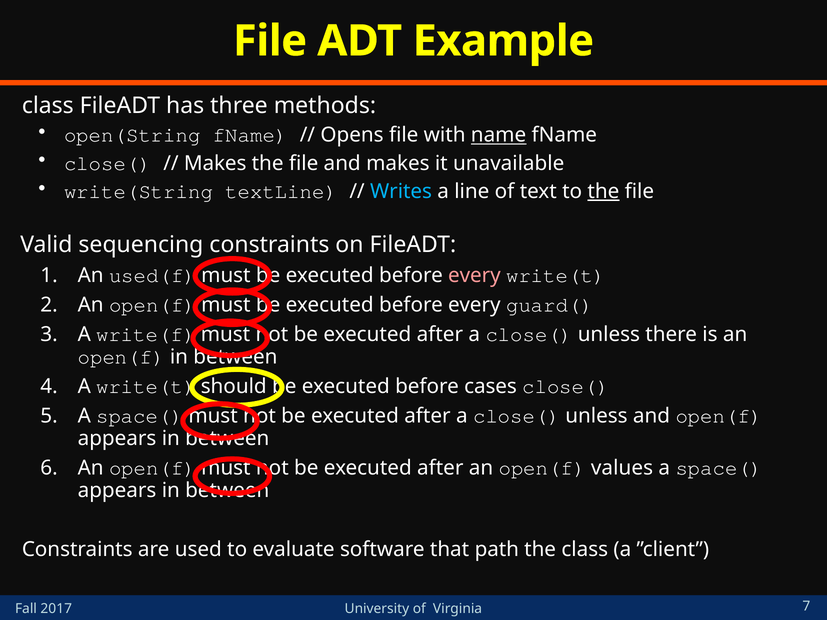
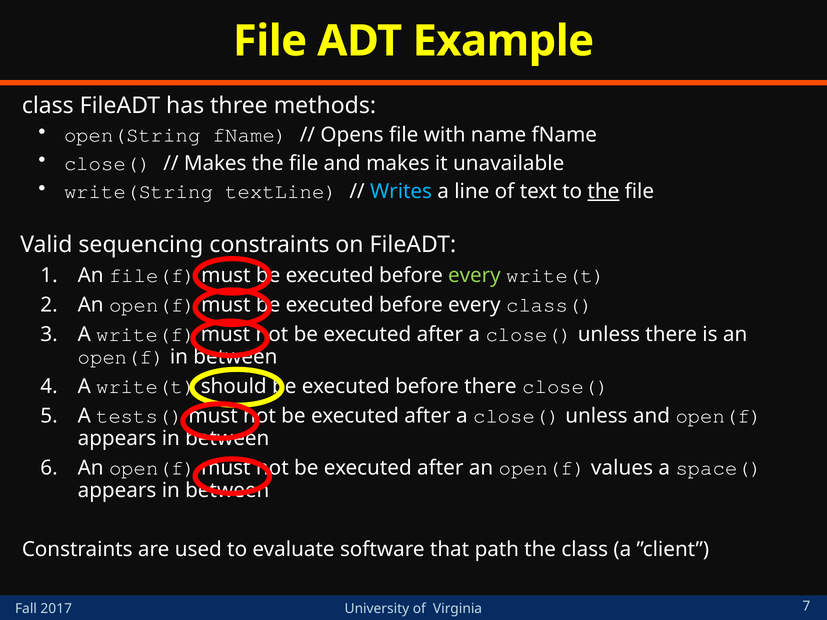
name underline: present -> none
used(f: used(f -> file(f
every at (474, 276) colour: pink -> light green
guard(: guard( -> class(
before cases: cases -> there
space( at (140, 416): space( -> tests(
